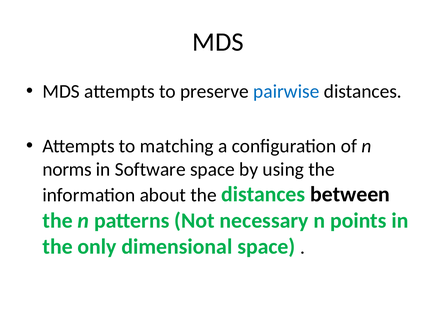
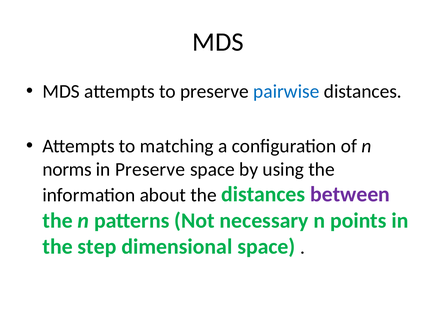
in Software: Software -> Preserve
between colour: black -> purple
only: only -> step
